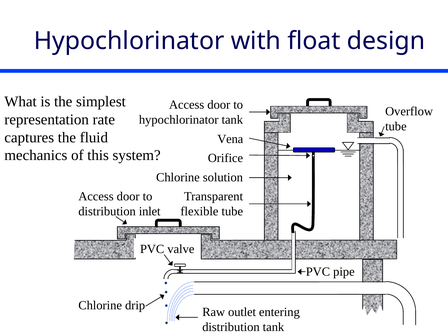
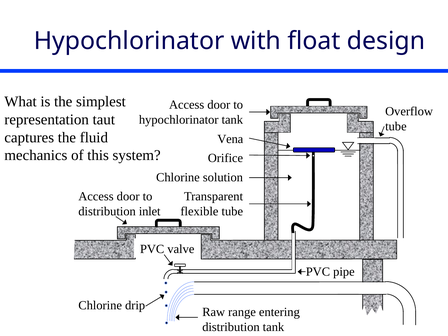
rate: rate -> taut
outlet: outlet -> range
